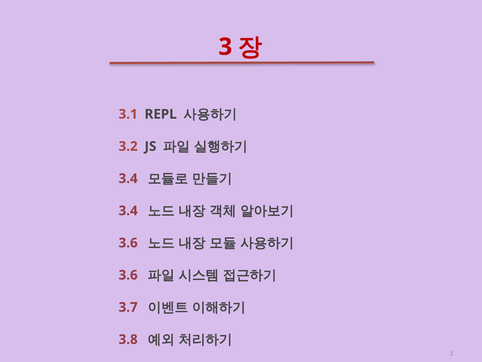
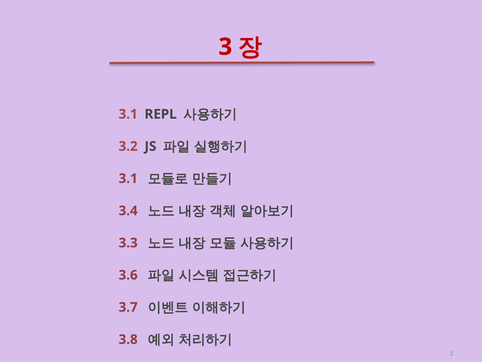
3.4 at (128, 178): 3.4 -> 3.1
3.6 at (128, 243): 3.6 -> 3.3
